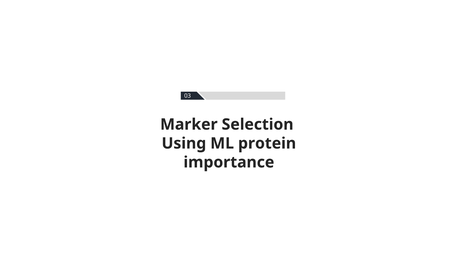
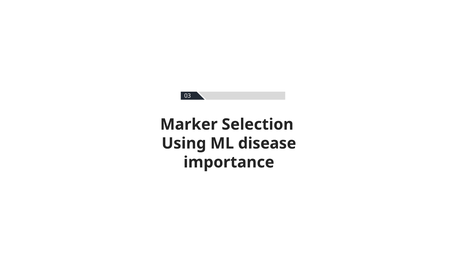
protein: protein -> disease
